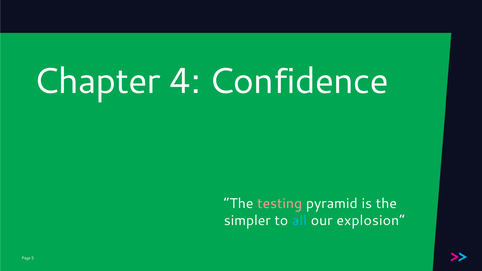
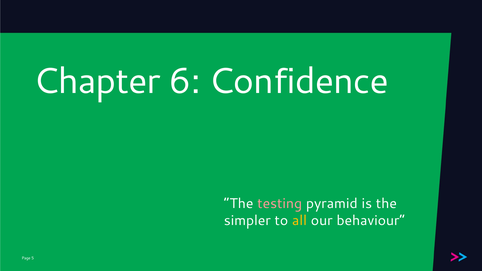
4: 4 -> 6
all colour: light blue -> yellow
explosion: explosion -> behaviour
